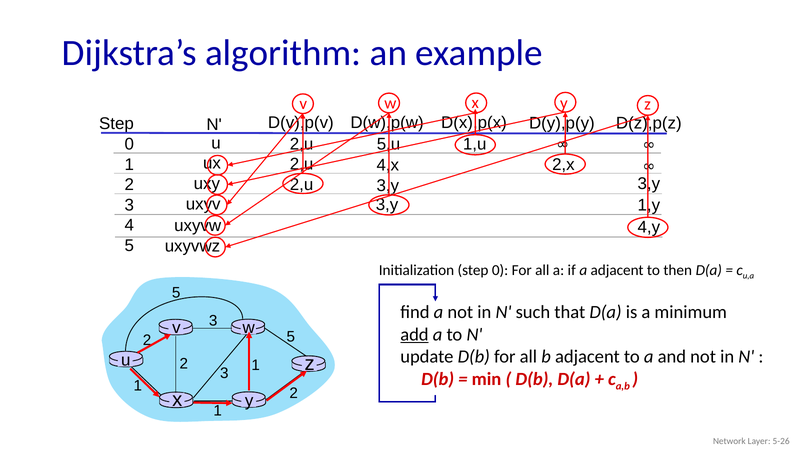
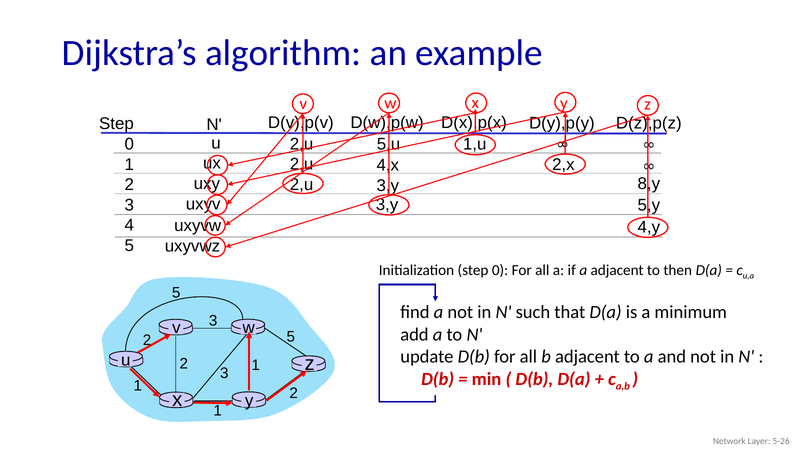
3,y at (649, 184): 3,y -> 8,y
1,y: 1,y -> 5,y
add underline: present -> none
